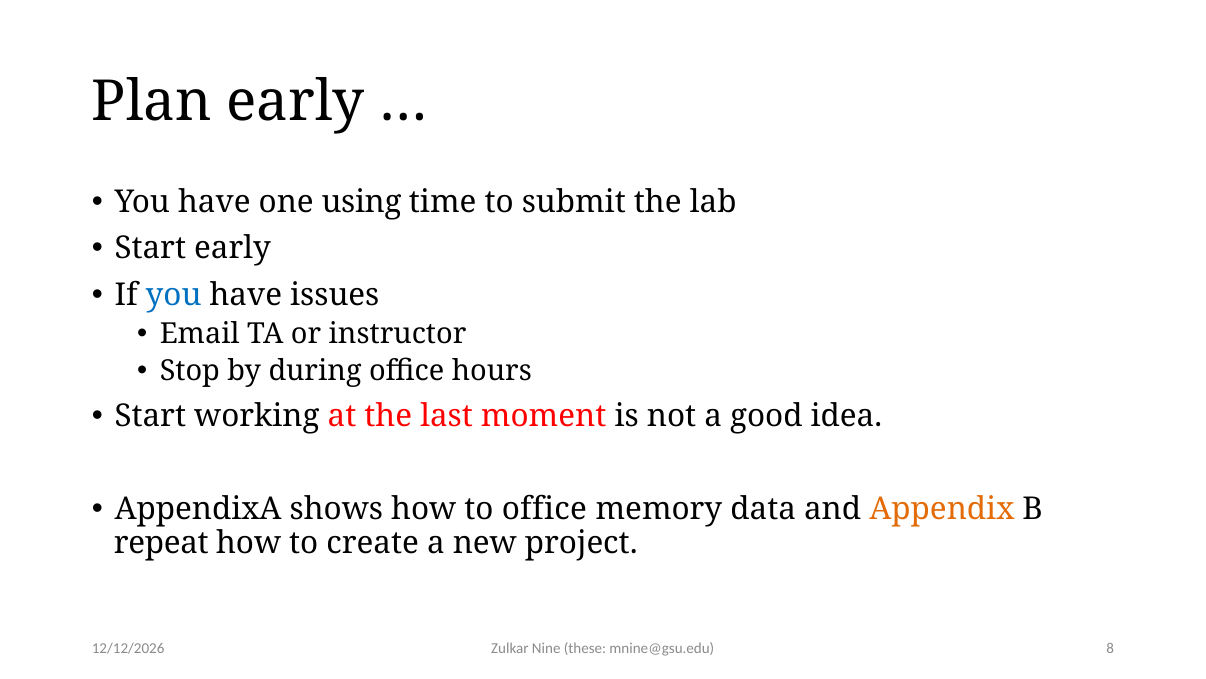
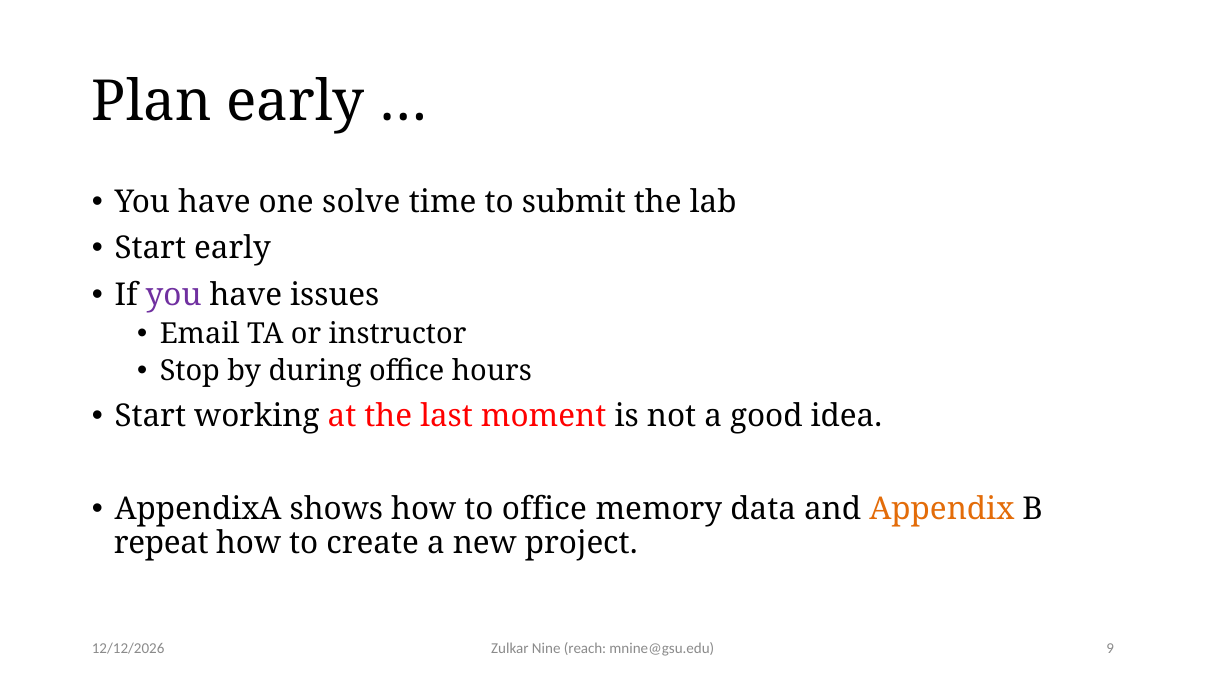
using: using -> solve
you at (174, 295) colour: blue -> purple
these: these -> reach
8: 8 -> 9
